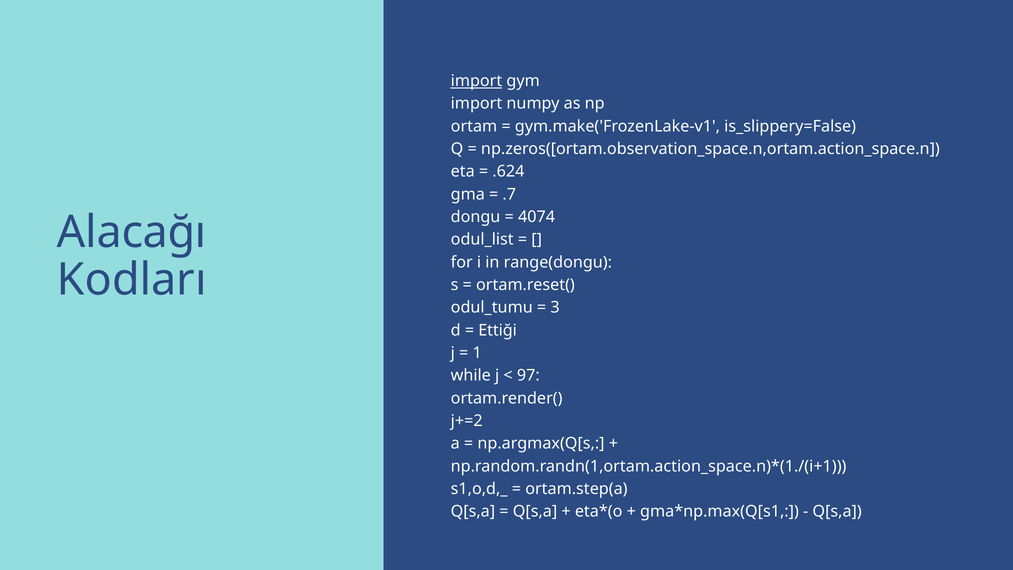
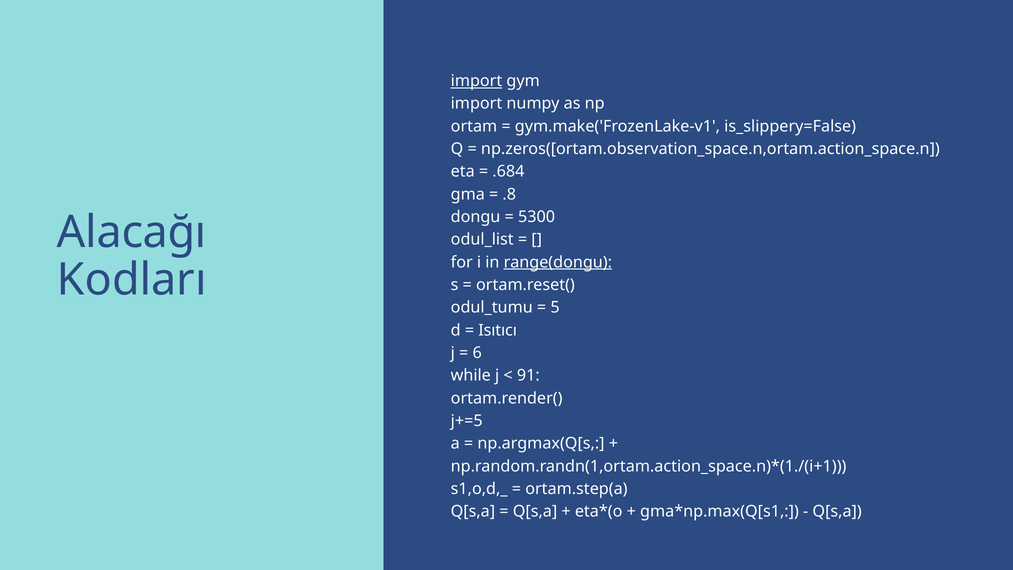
.624: .624 -> .684
.7: .7 -> .8
4074: 4074 -> 5300
range(dongu underline: none -> present
3: 3 -> 5
Ettiği: Ettiği -> Isıtıcı
1: 1 -> 6
97: 97 -> 91
j+=2: j+=2 -> j+=5
